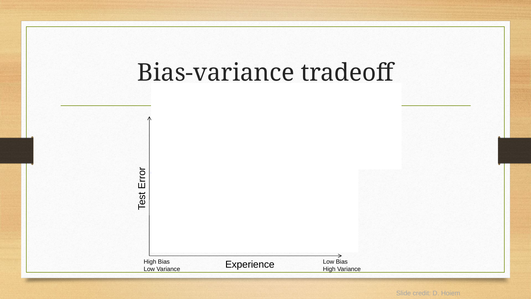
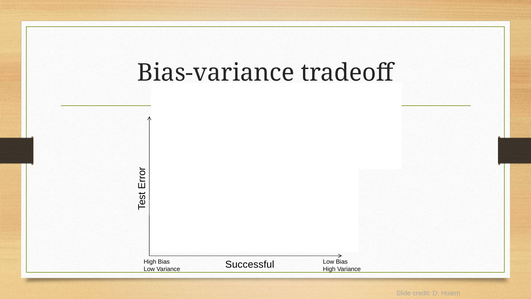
Experience: Experience -> Successful
